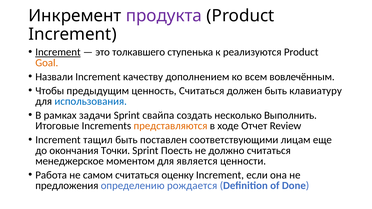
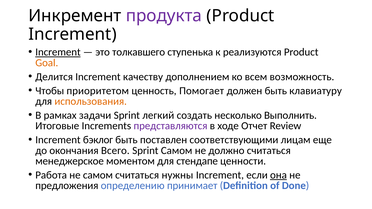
Назвали: Назвали -> Делится
вовлечённым: вовлечённым -> возможность
предыдущим: предыдущим -> приоритетом
ценность Считаться: Считаться -> Помогает
использования colour: blue -> orange
свайпа: свайпа -> легкий
представляются colour: orange -> purple
тащил: тащил -> бэклог
Точки: Точки -> Всего
Sprint Поесть: Поесть -> Самом
является: является -> стендапе
оценку: оценку -> нужны
она underline: none -> present
рождается: рождается -> принимает
